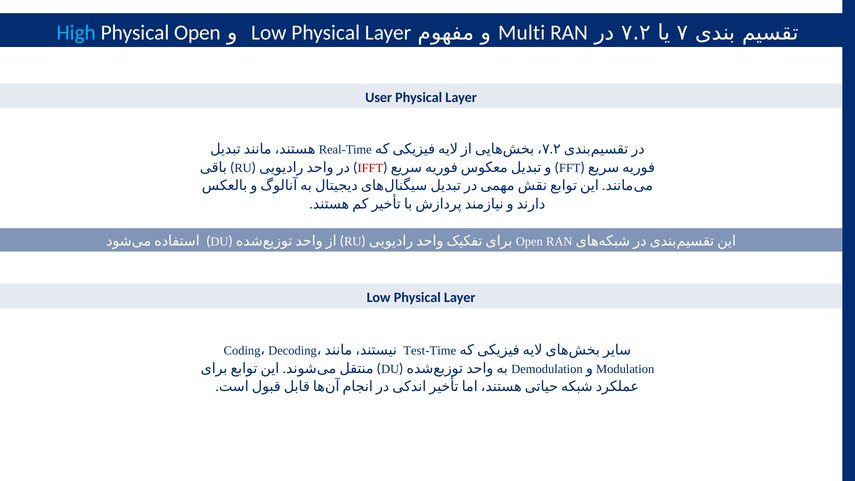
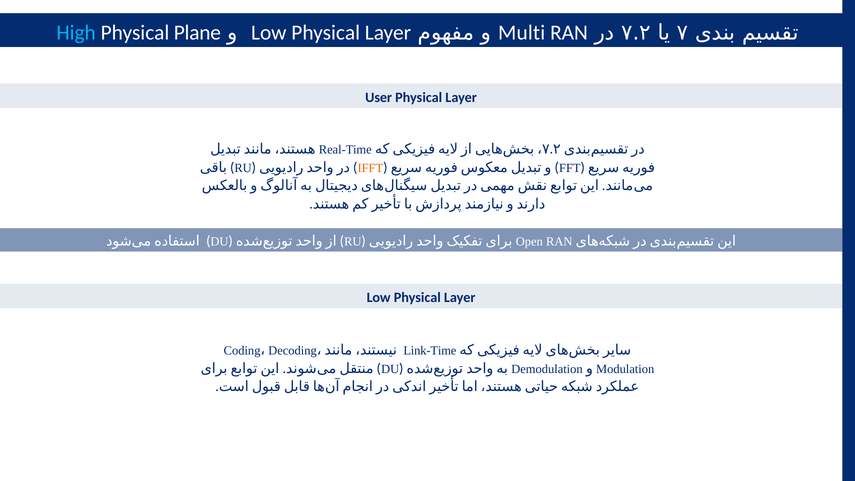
Physical Open: Open -> Plane
IFFT colour: red -> orange
Test-Time: Test-Time -> Link-Time
